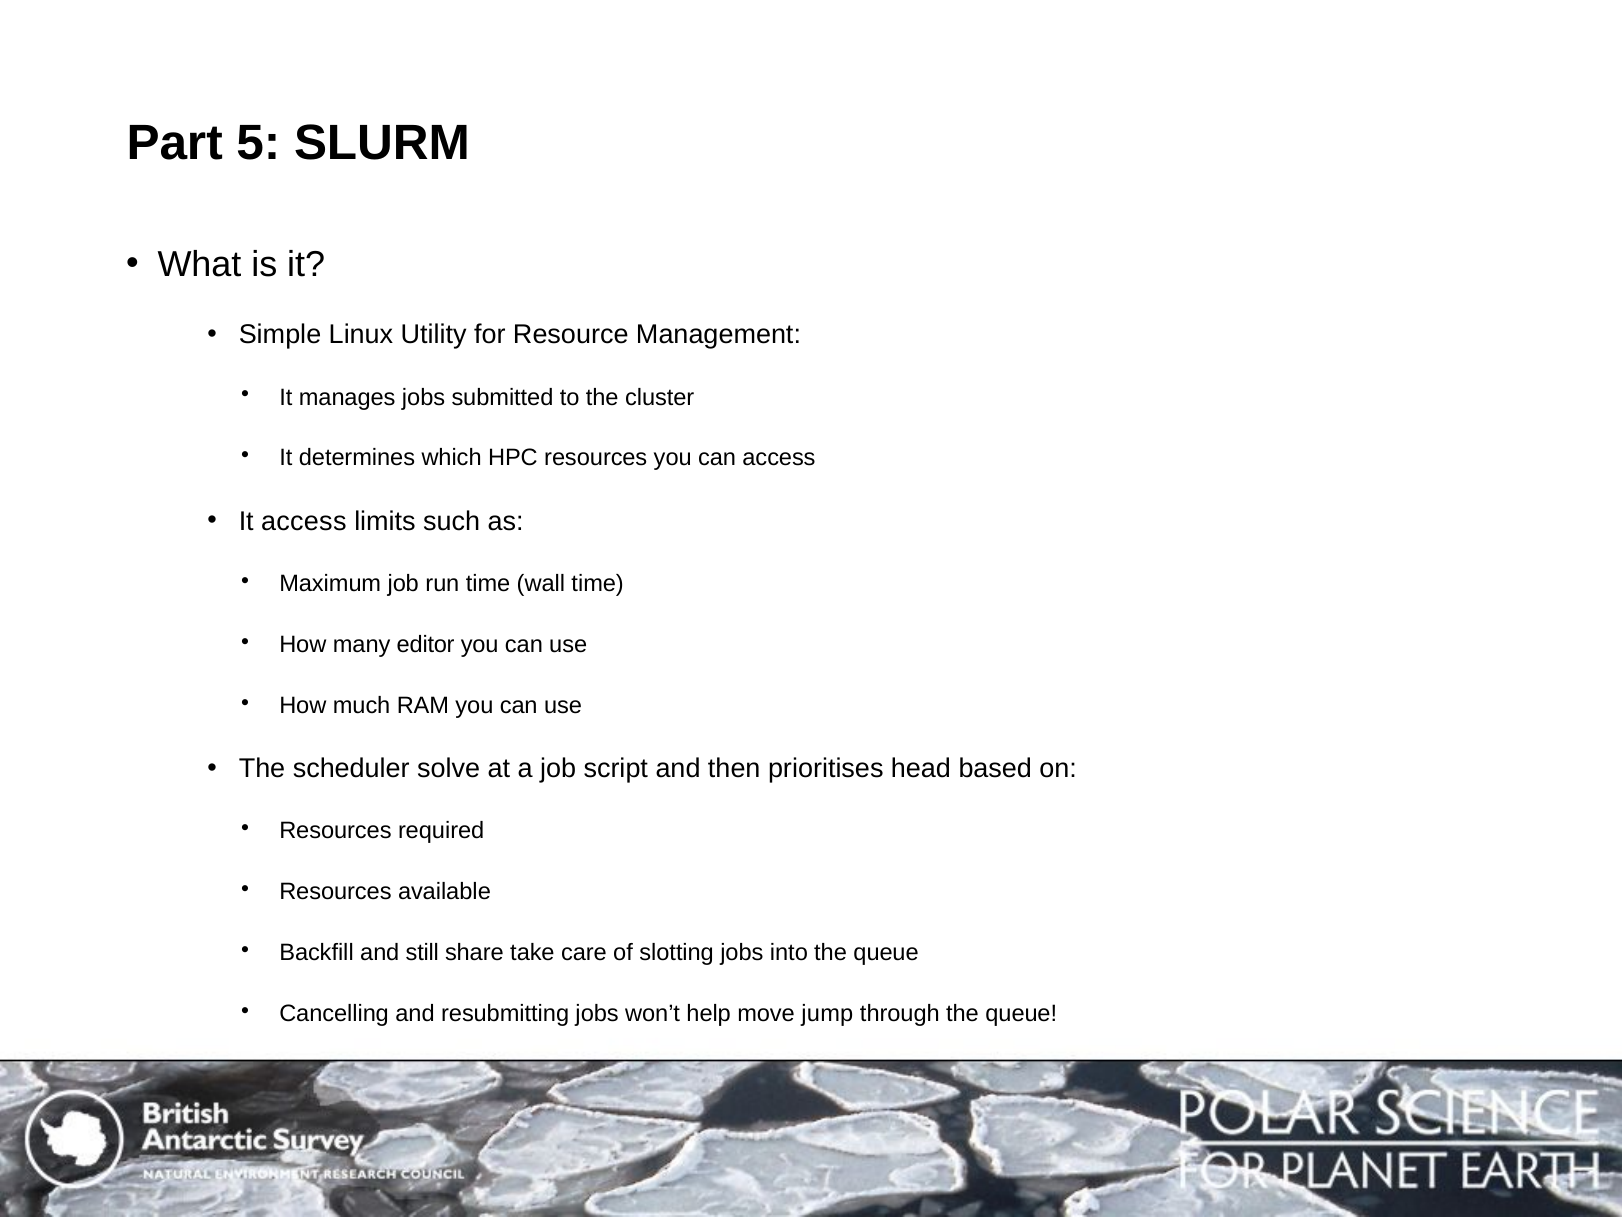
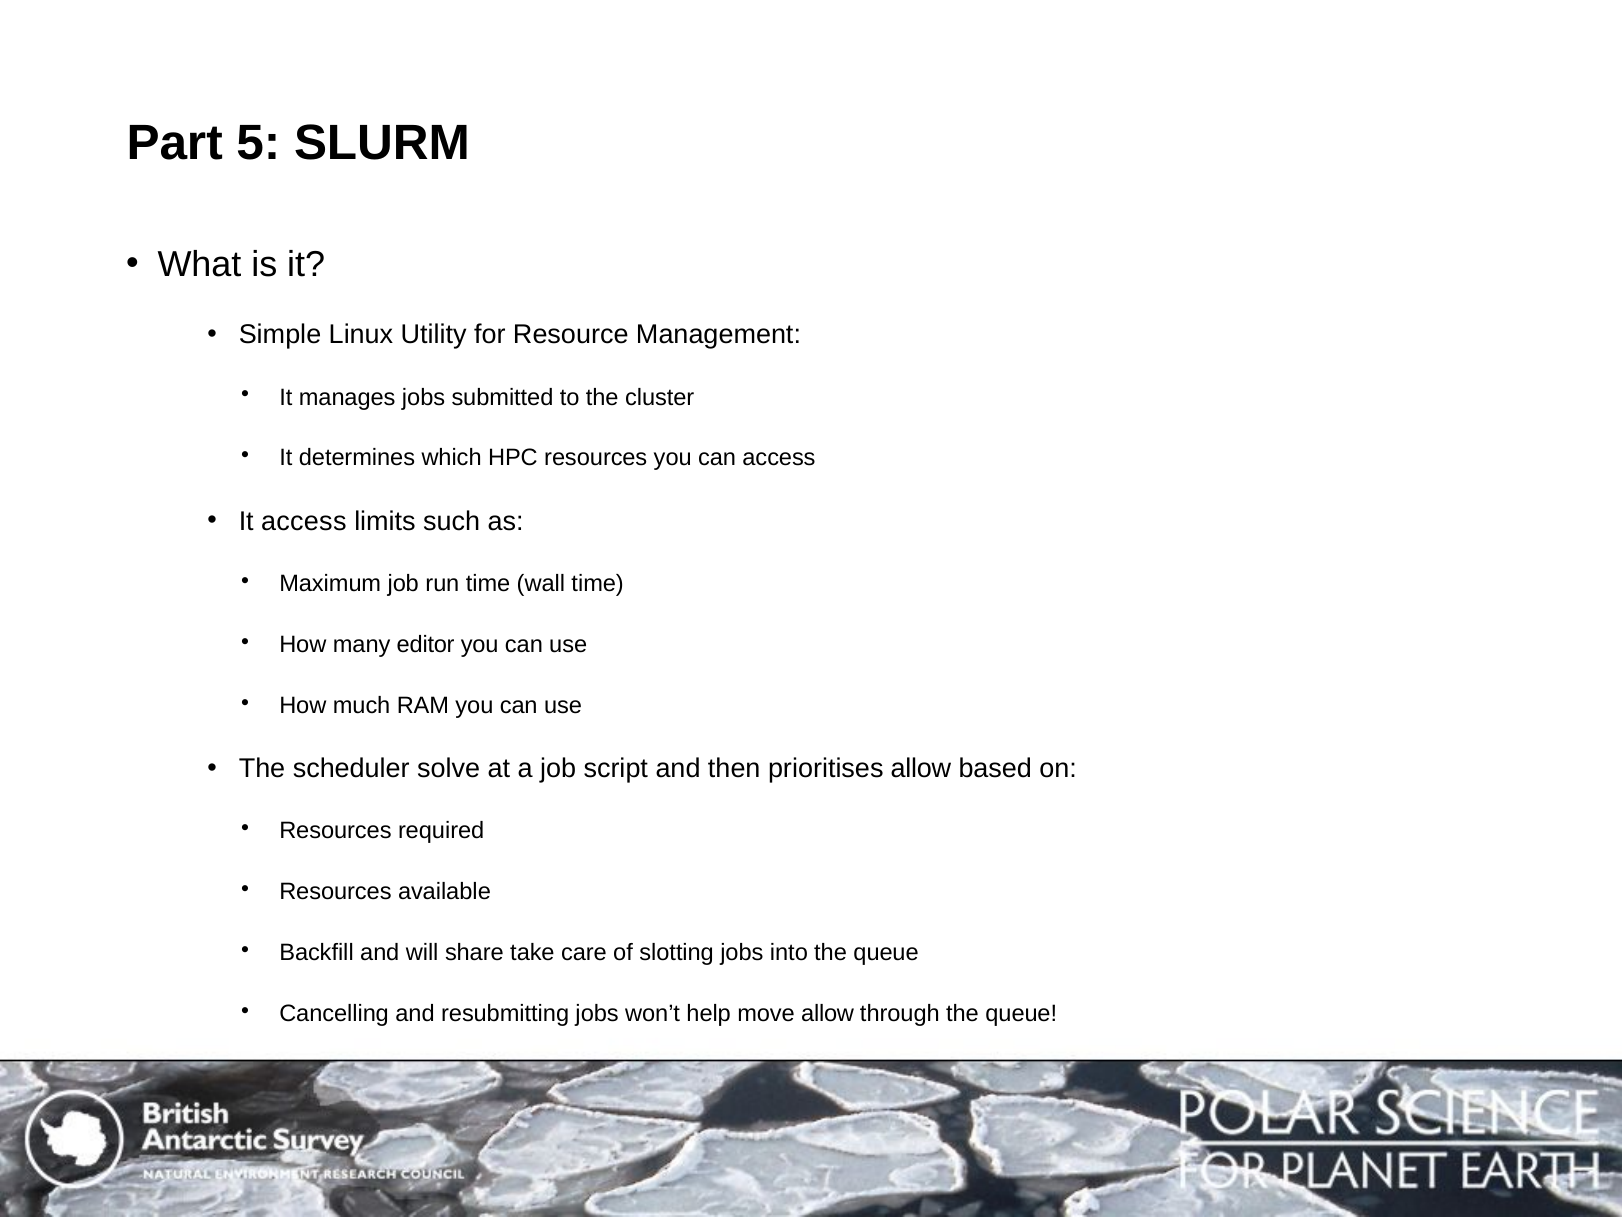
prioritises head: head -> allow
still: still -> will
move jump: jump -> allow
